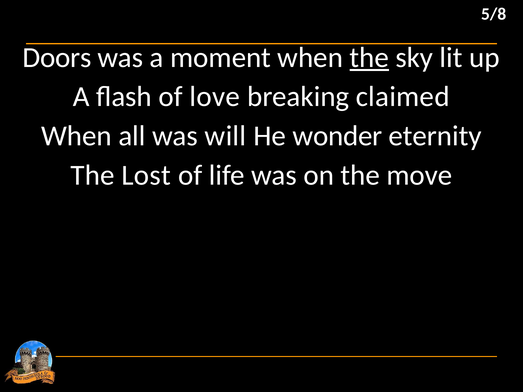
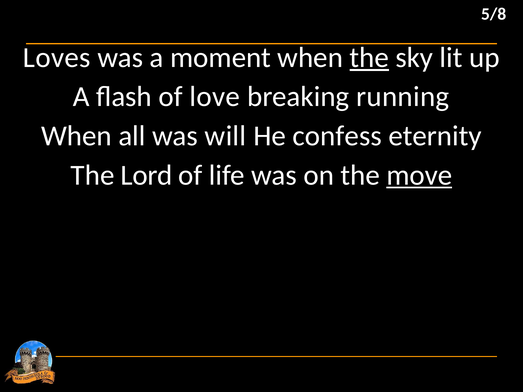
Doors: Doors -> Loves
claimed: claimed -> running
wonder: wonder -> confess
Lost: Lost -> Lord
move underline: none -> present
